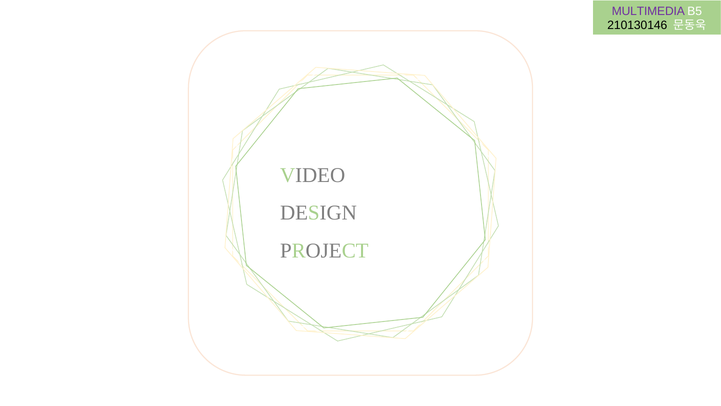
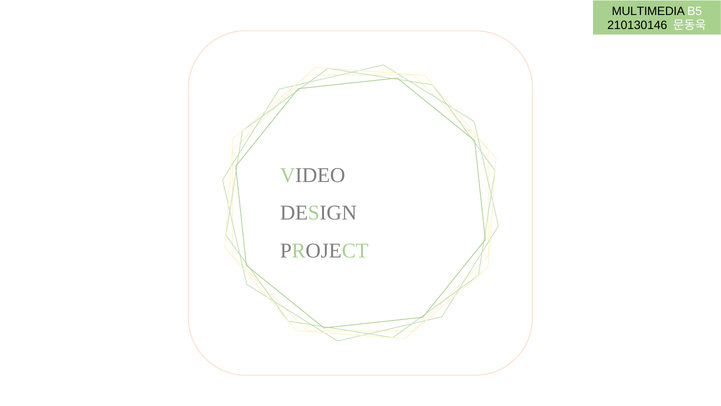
MULTIMEDIA colour: purple -> black
